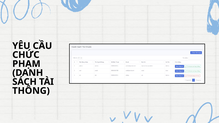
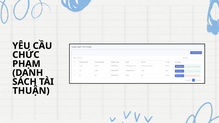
THÔNG: THÔNG -> THUẬN
